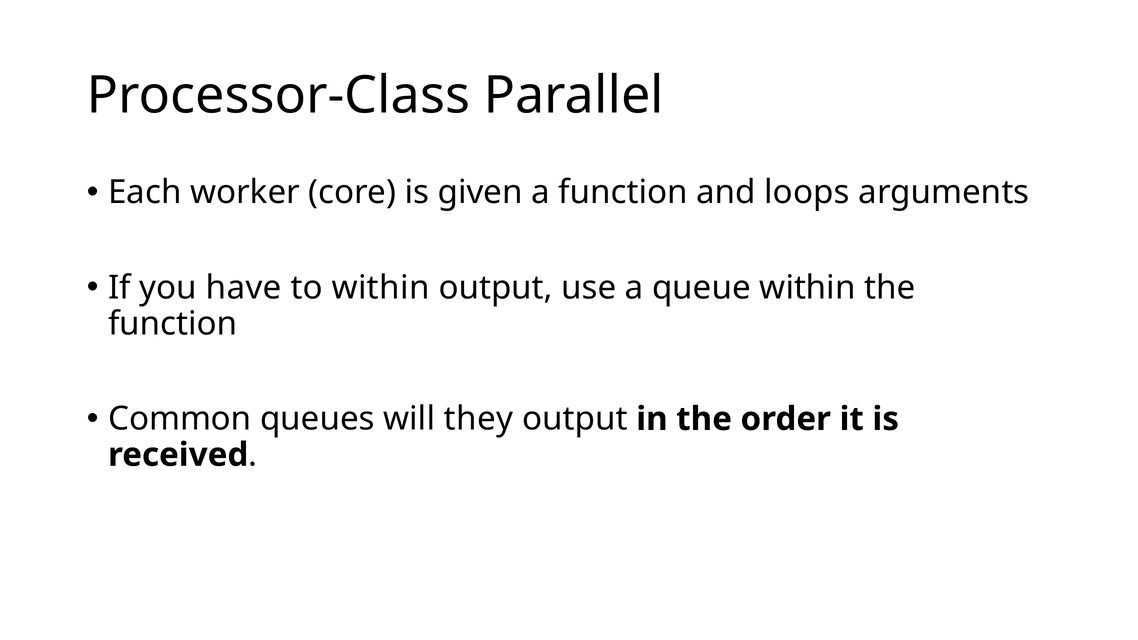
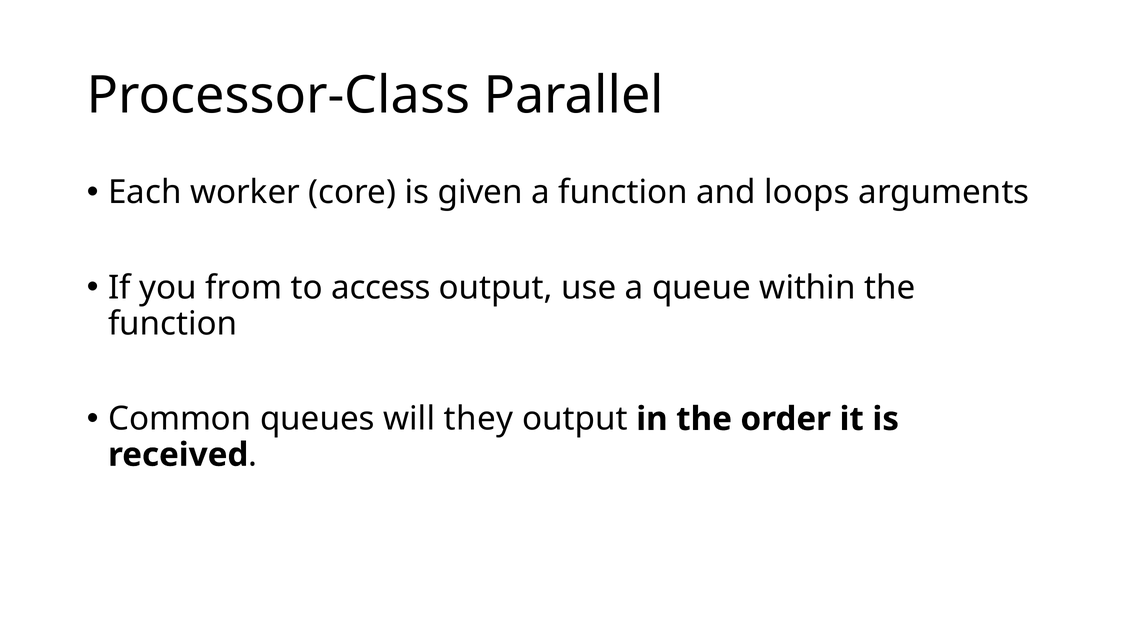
have: have -> from
to within: within -> access
